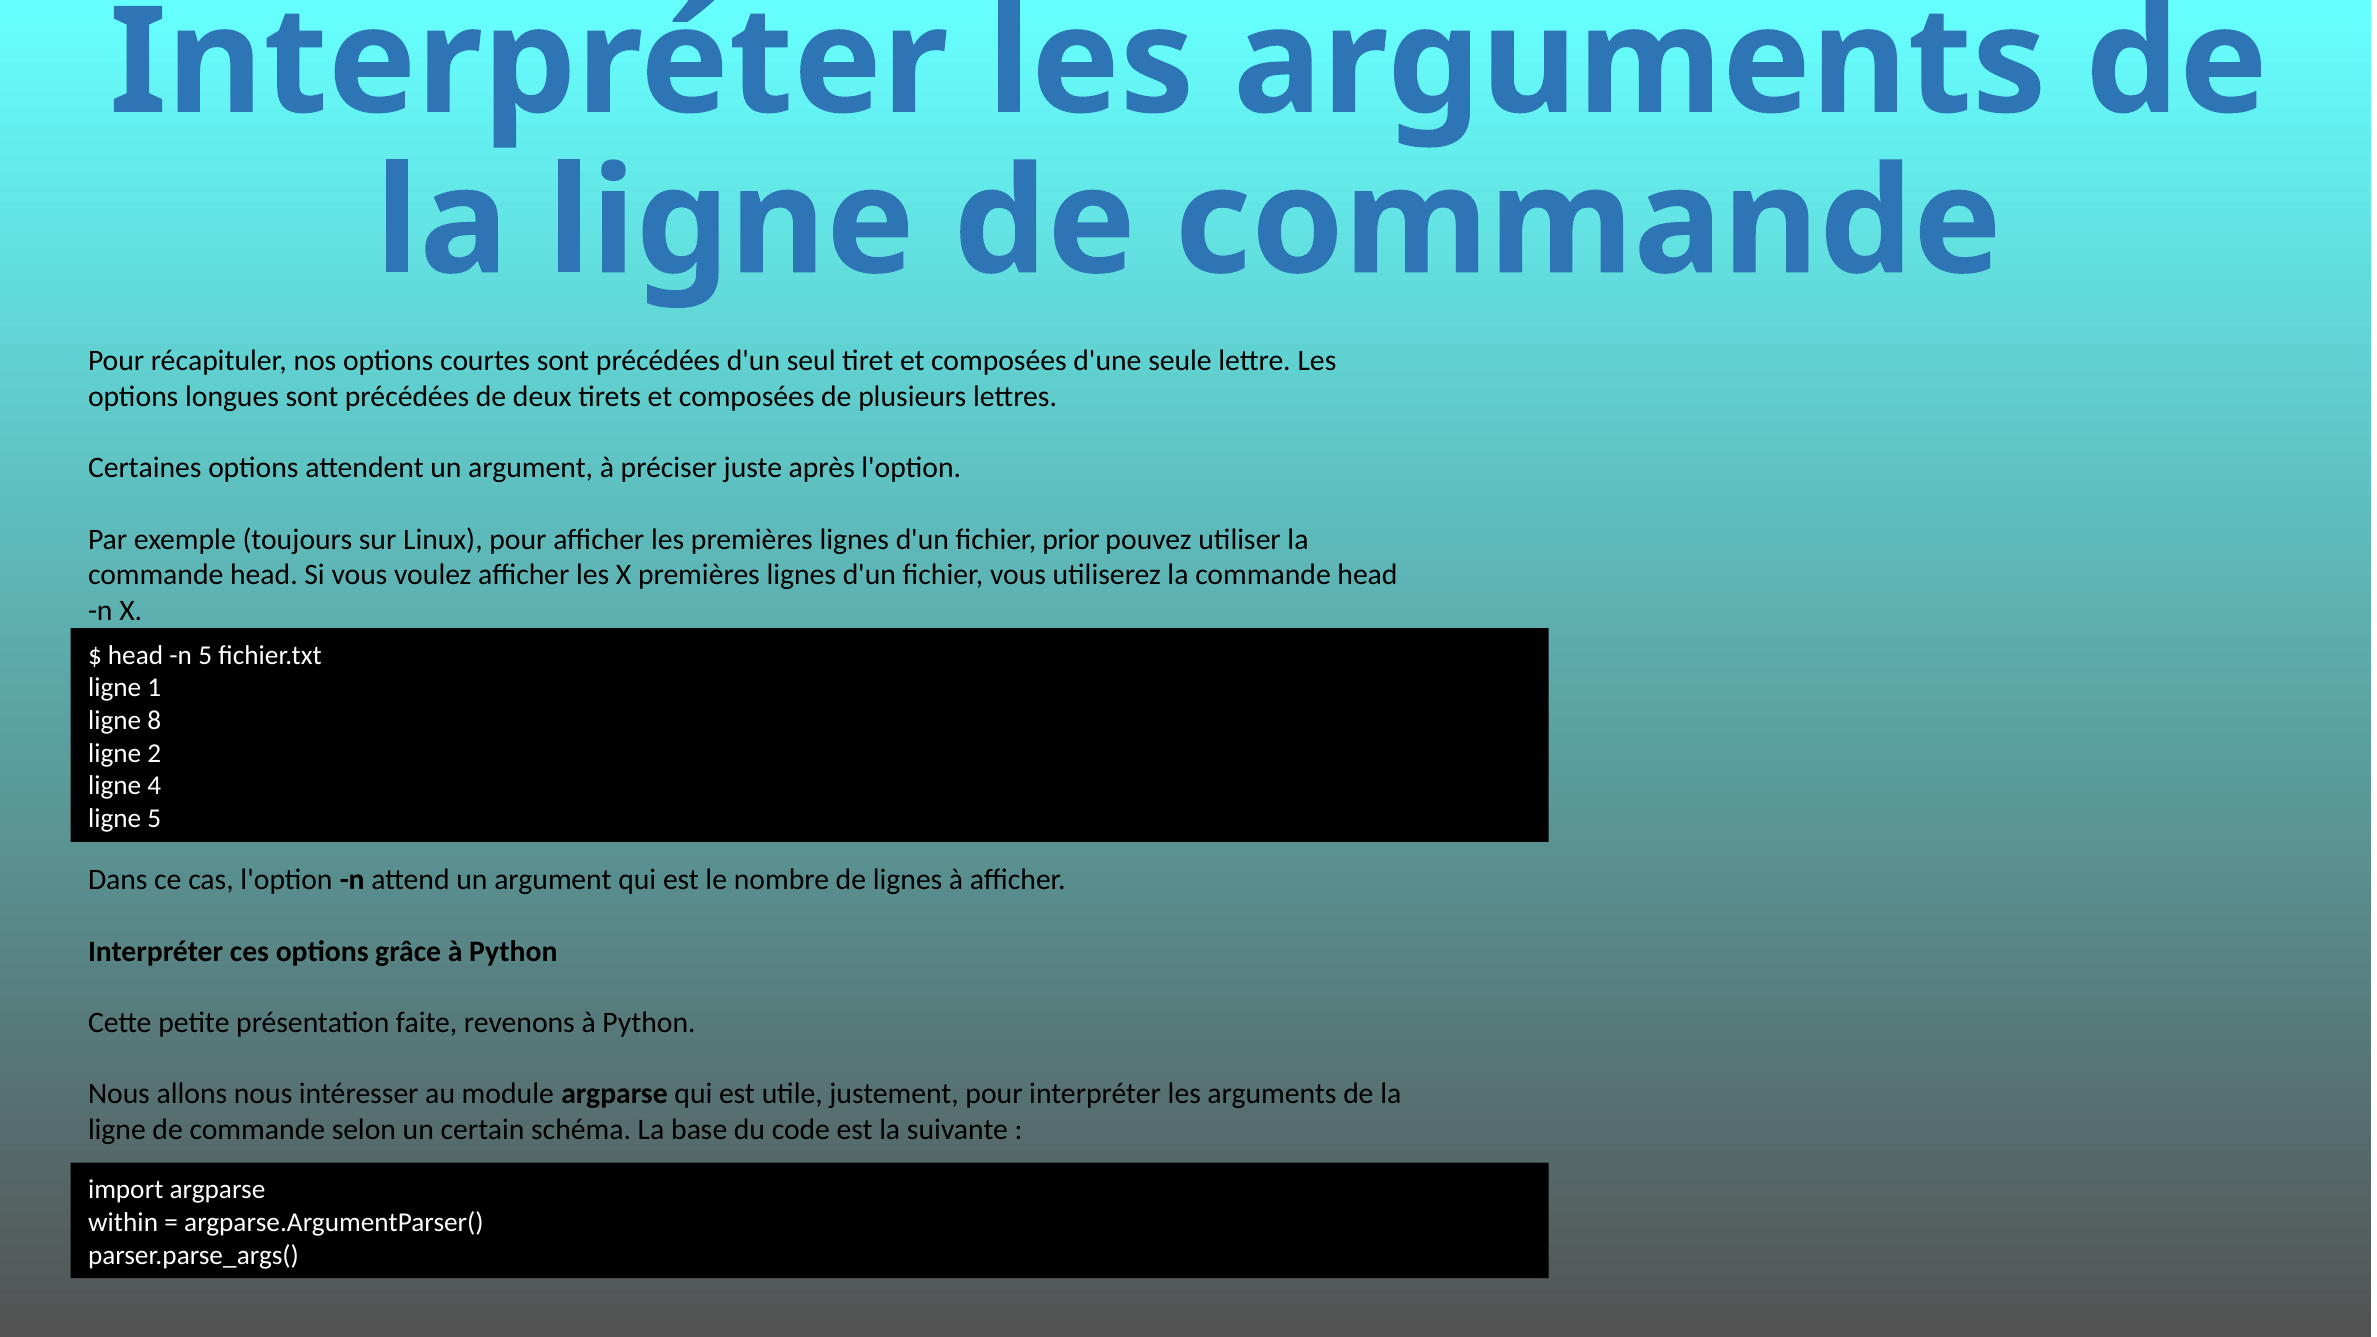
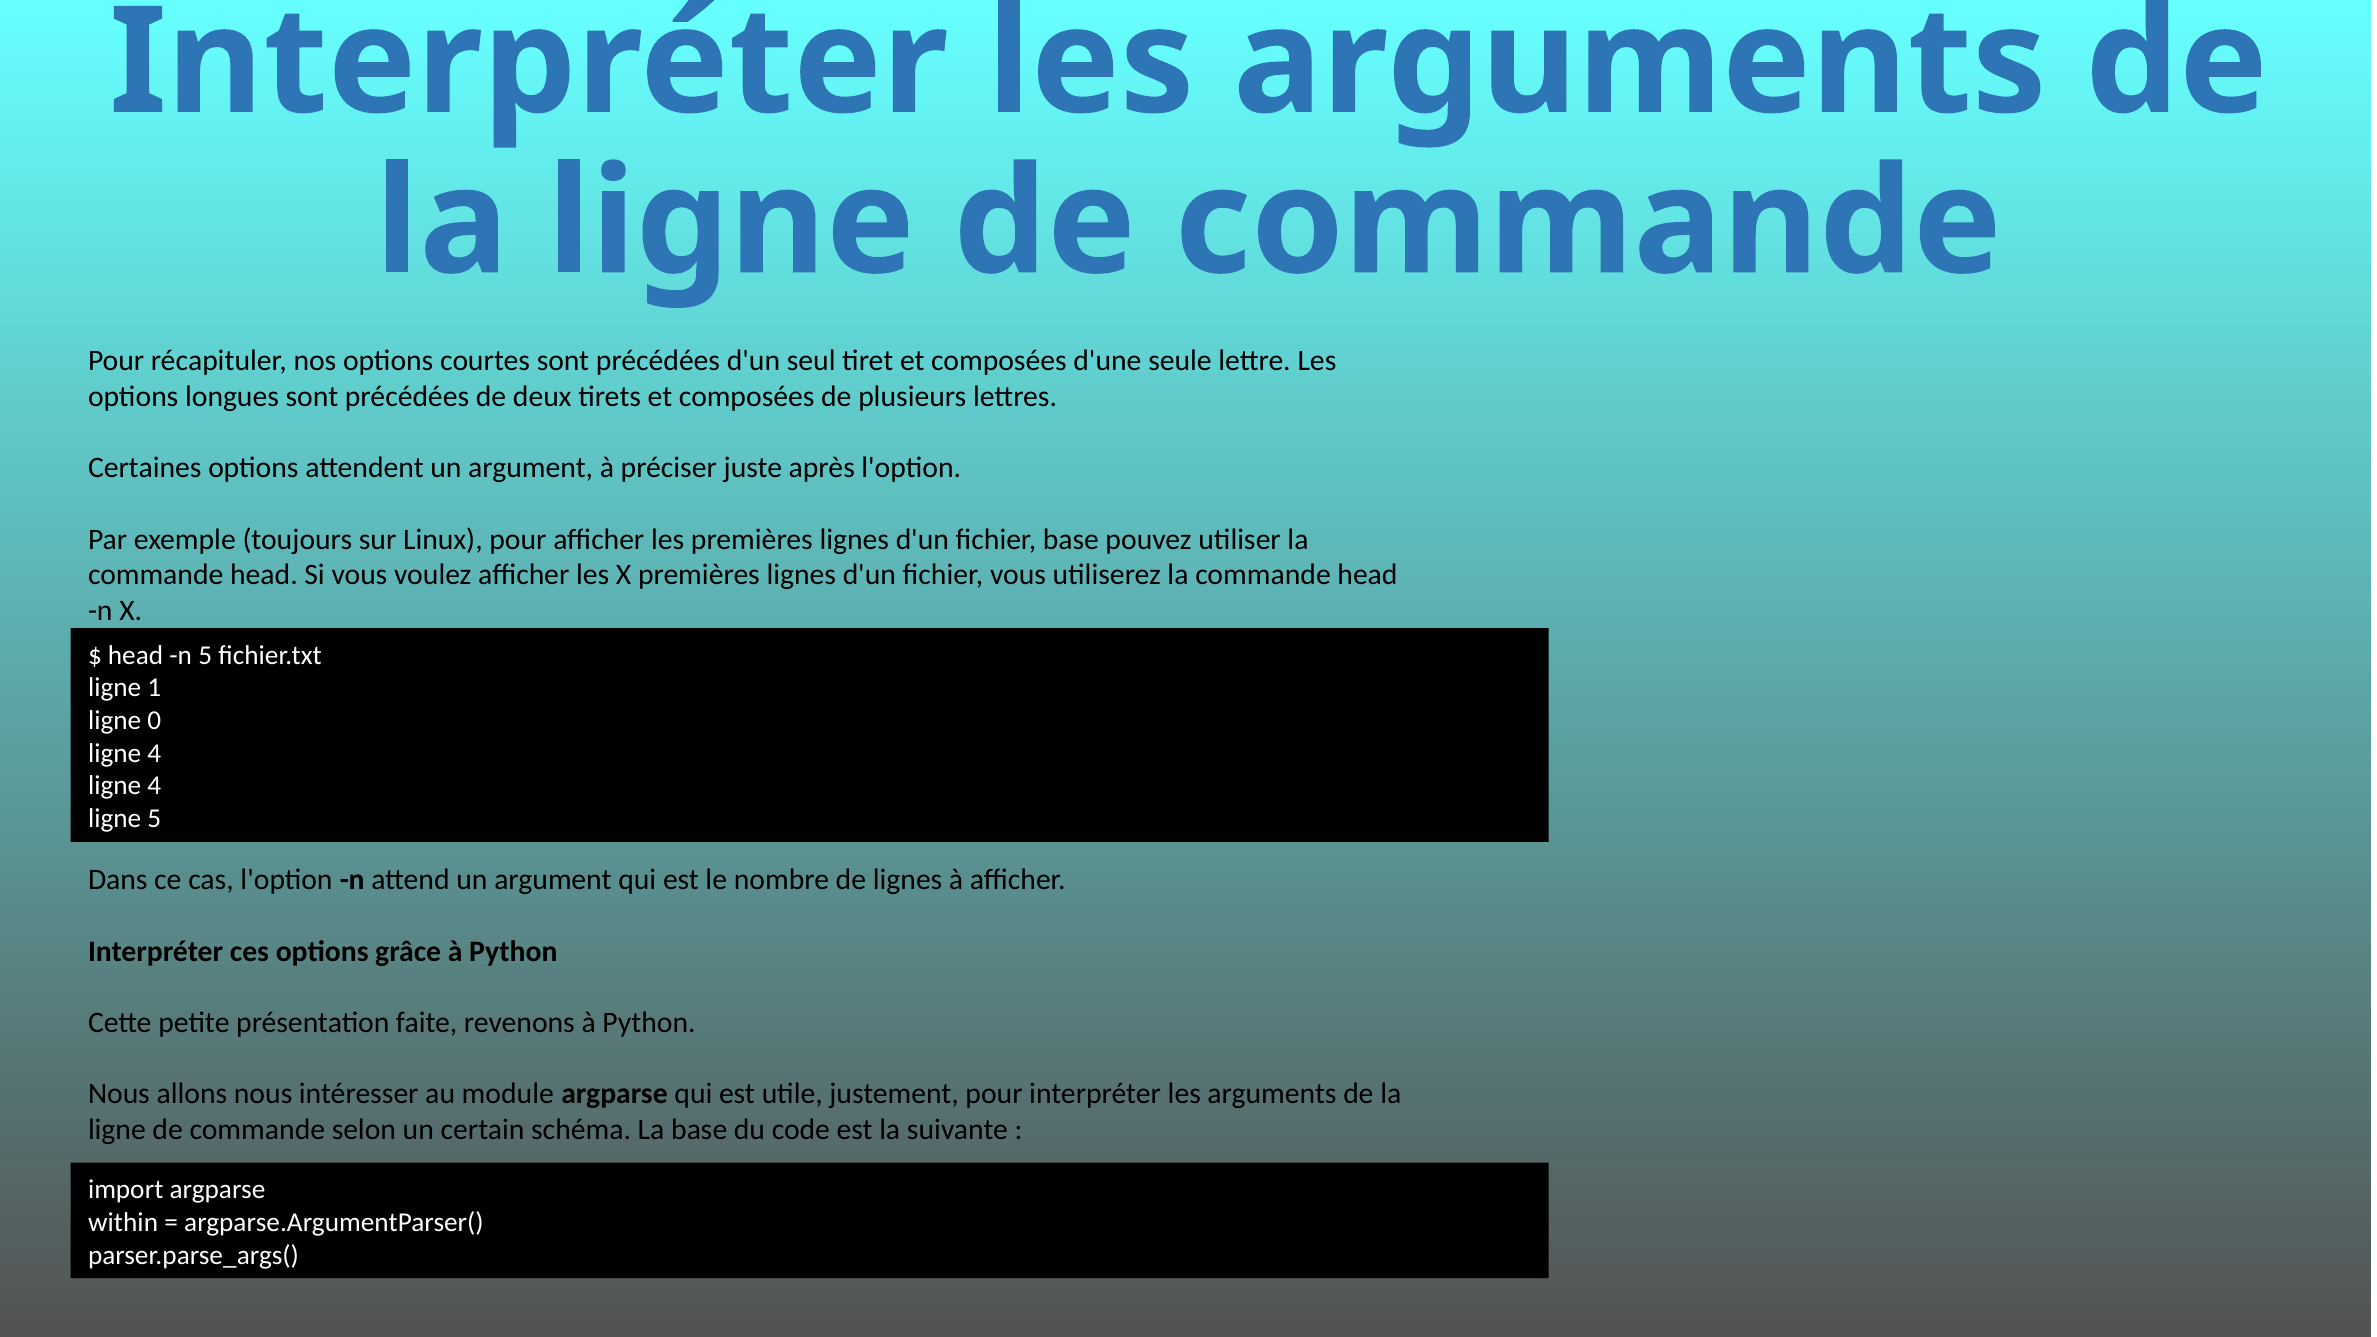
fichier prior: prior -> base
8: 8 -> 0
2 at (154, 753): 2 -> 4
